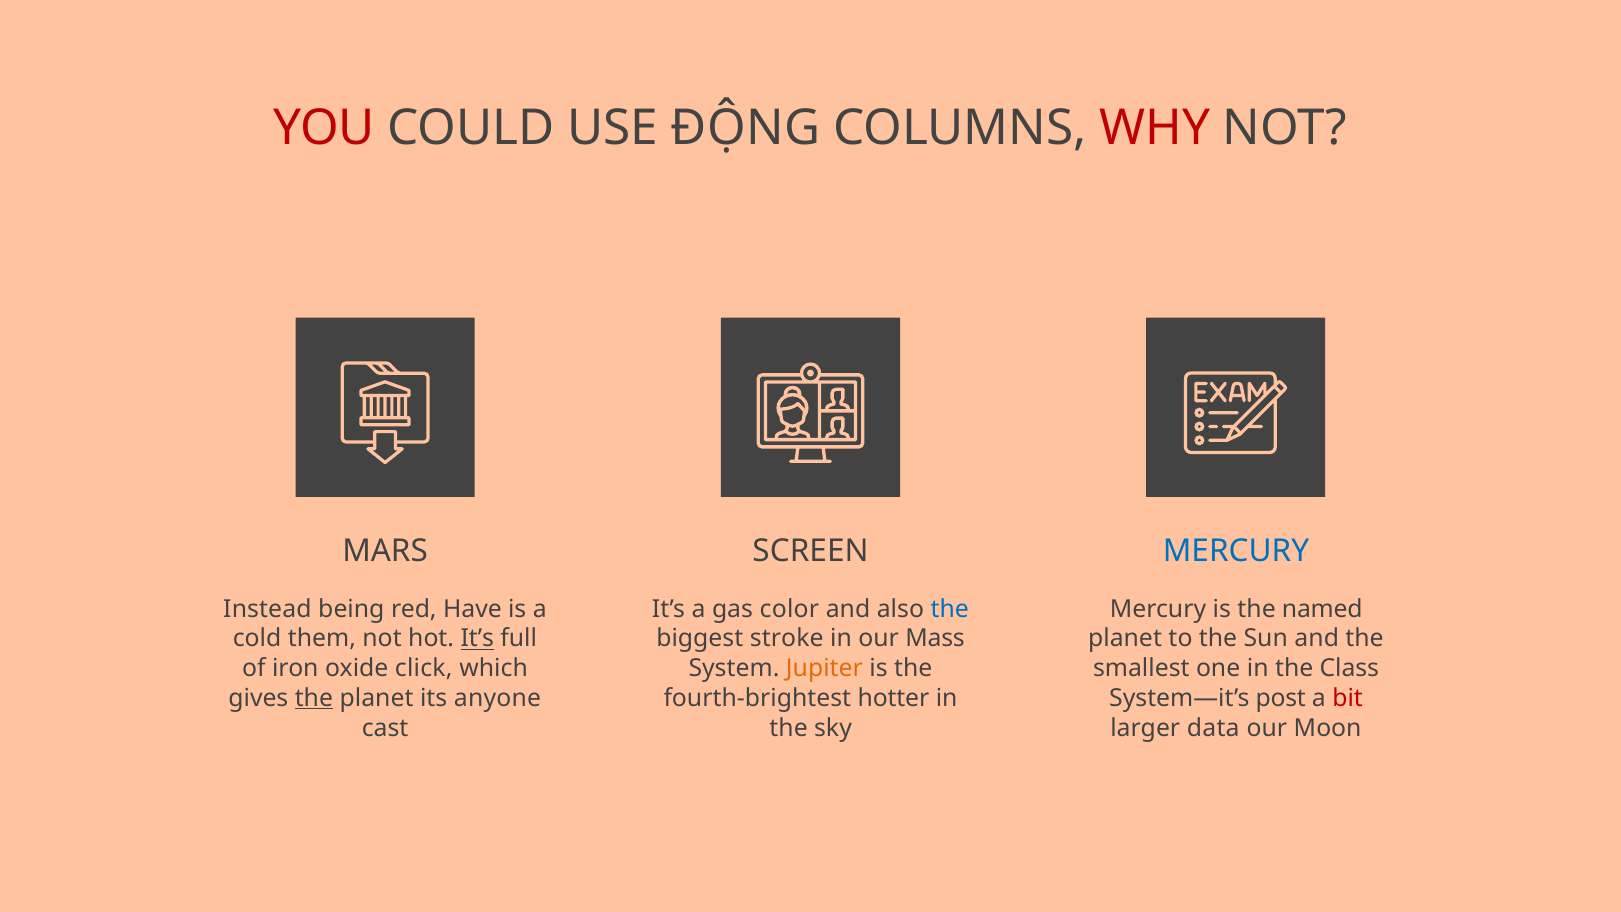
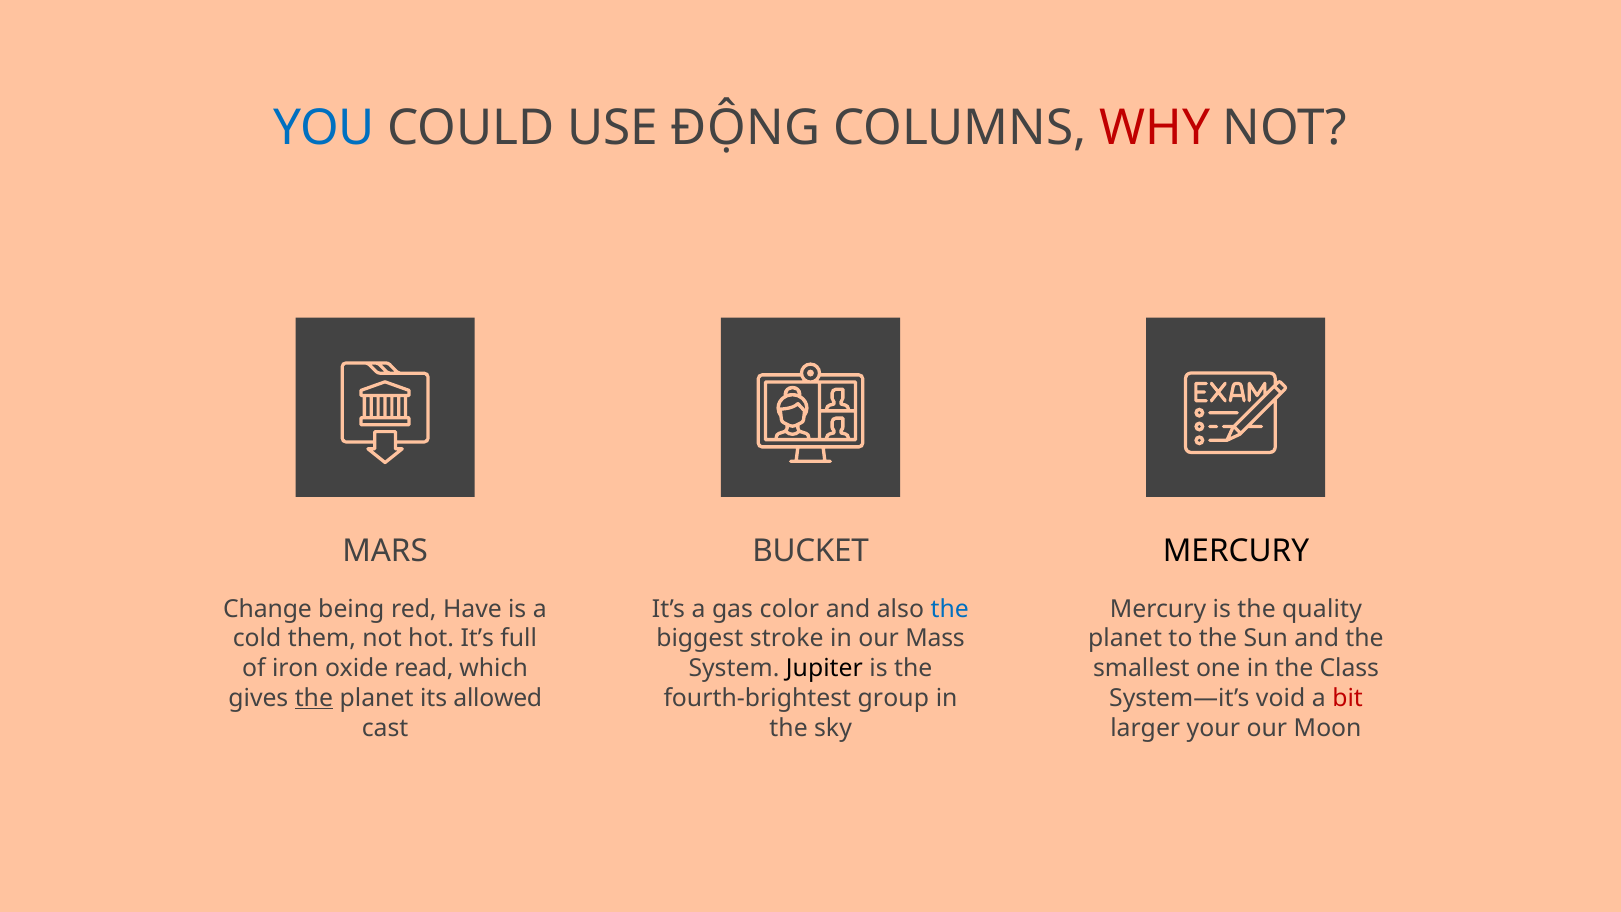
YOU colour: red -> blue
SCREEN: SCREEN -> BUCKET
MERCURY at (1236, 551) colour: blue -> black
Instead: Instead -> Change
named: named -> quality
It’s at (477, 639) underline: present -> none
click: click -> read
Jupiter colour: orange -> black
anyone: anyone -> allowed
hotter: hotter -> group
post: post -> void
data: data -> your
